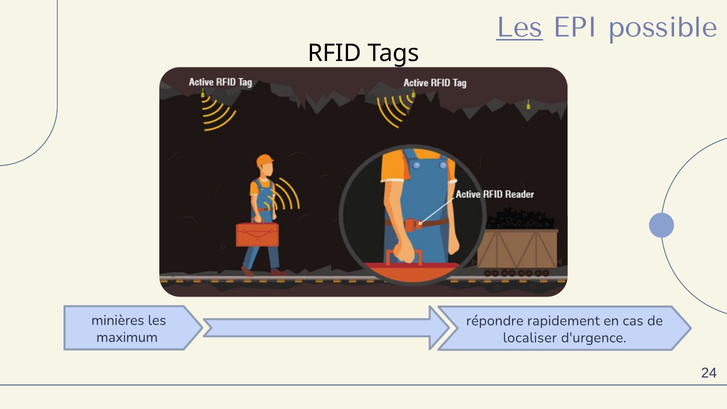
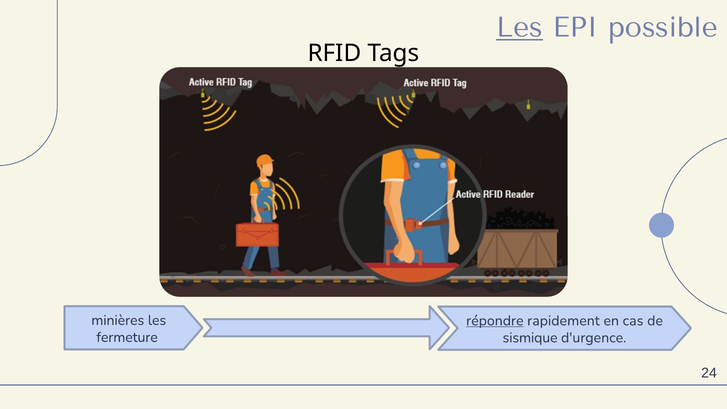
répondre underline: none -> present
maximum: maximum -> fermeture
localiser: localiser -> sismique
